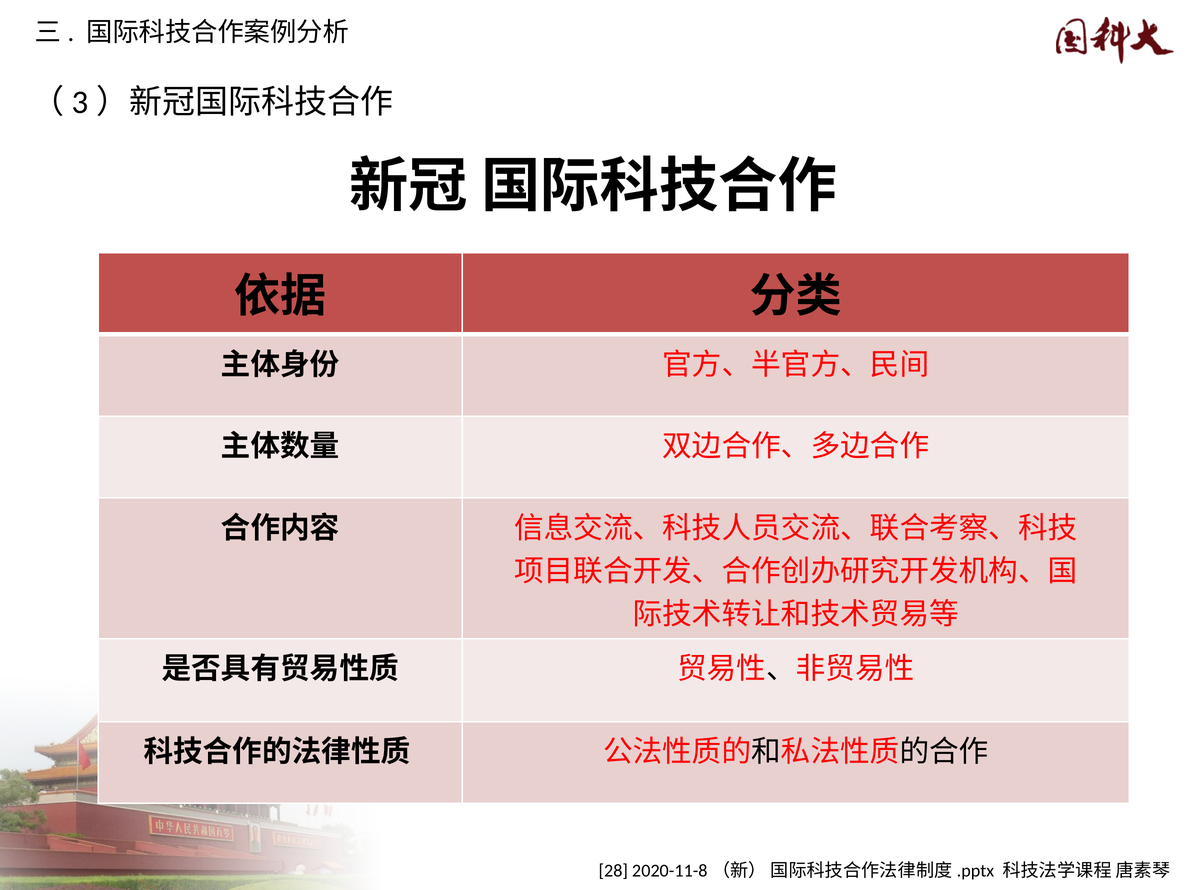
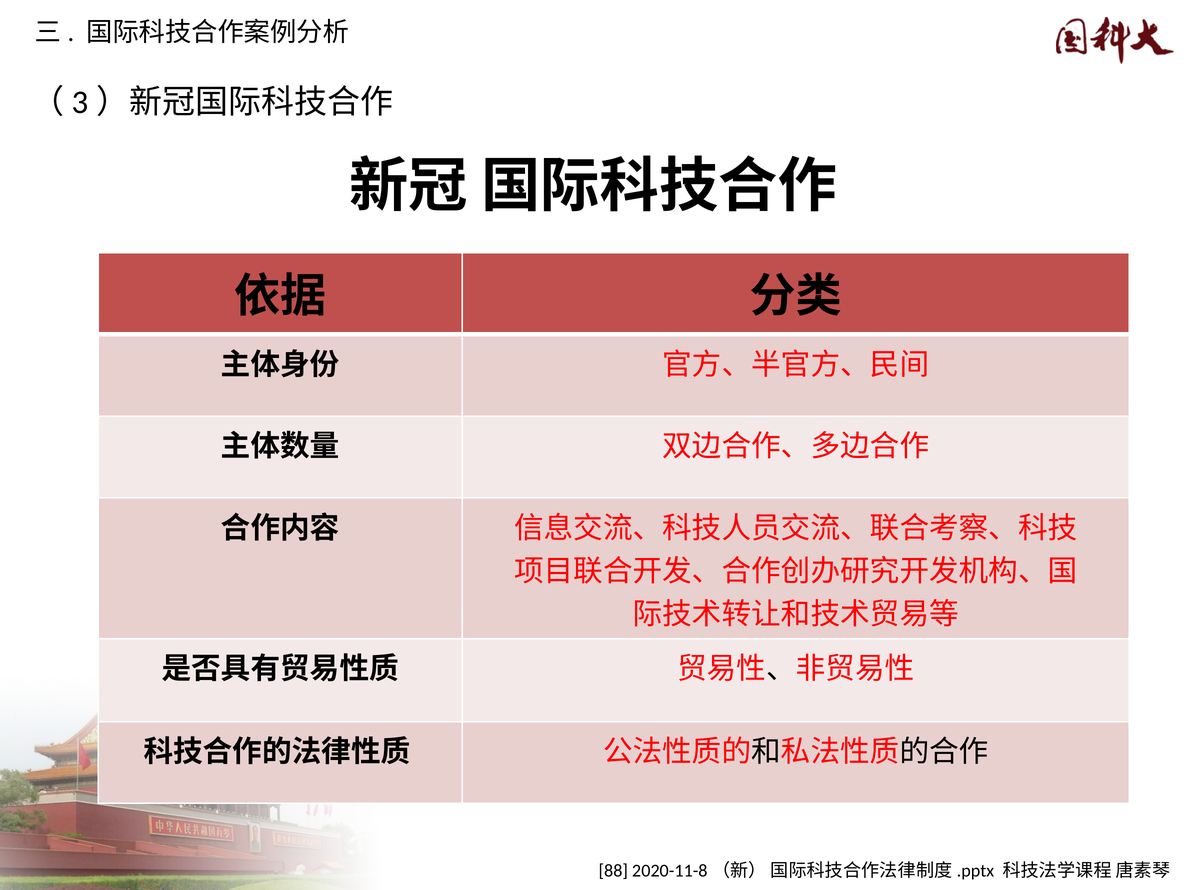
28: 28 -> 88
